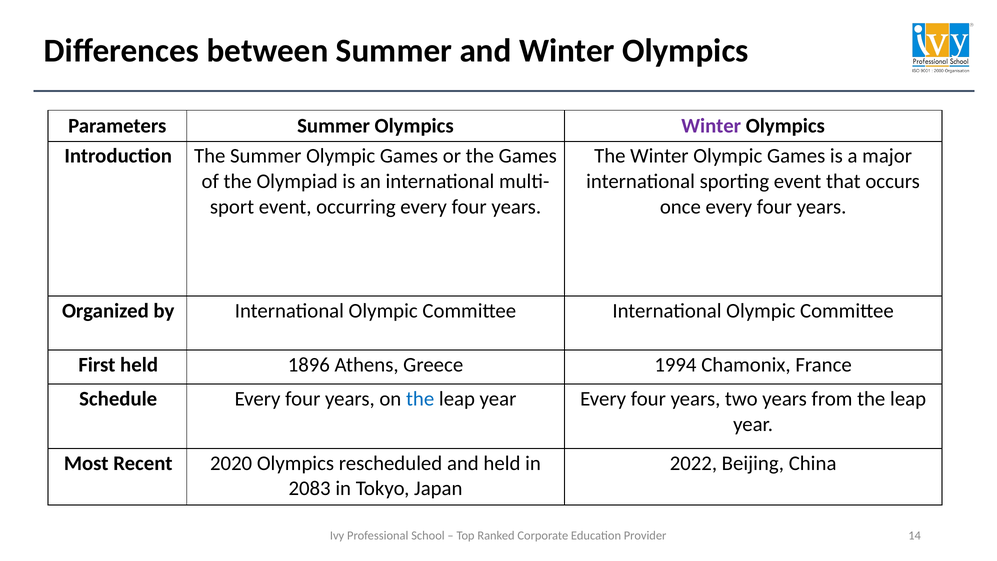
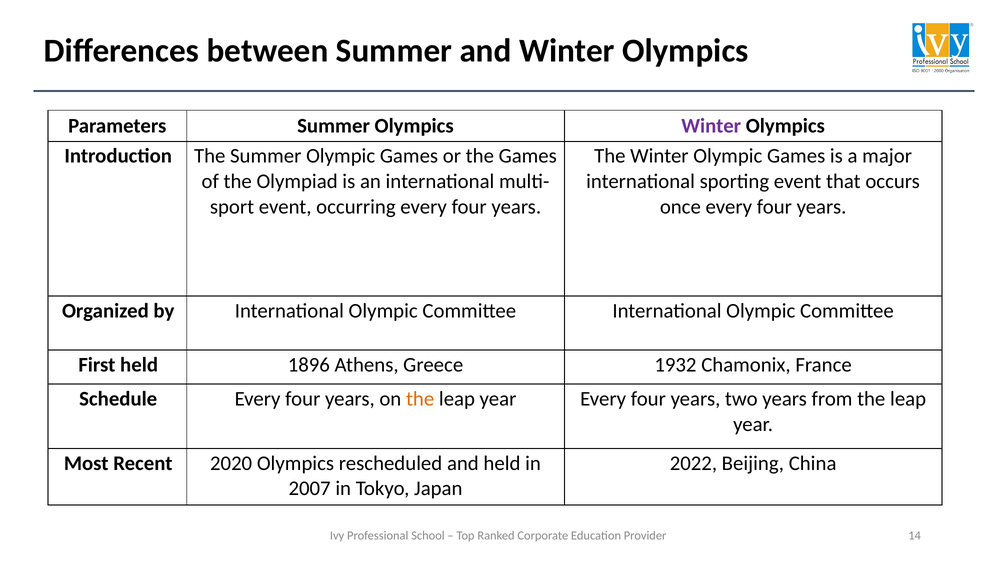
1994: 1994 -> 1932
the at (420, 399) colour: blue -> orange
2083: 2083 -> 2007
